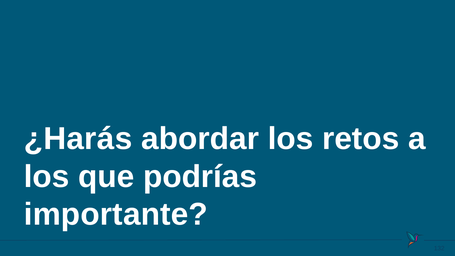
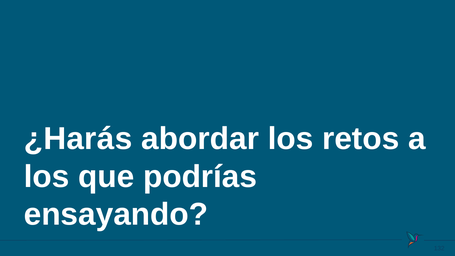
importante: importante -> ensayando
